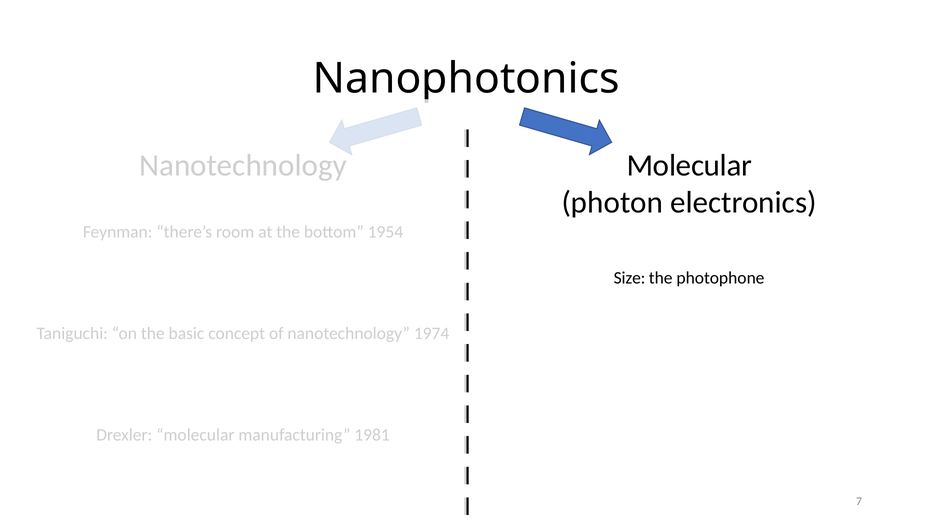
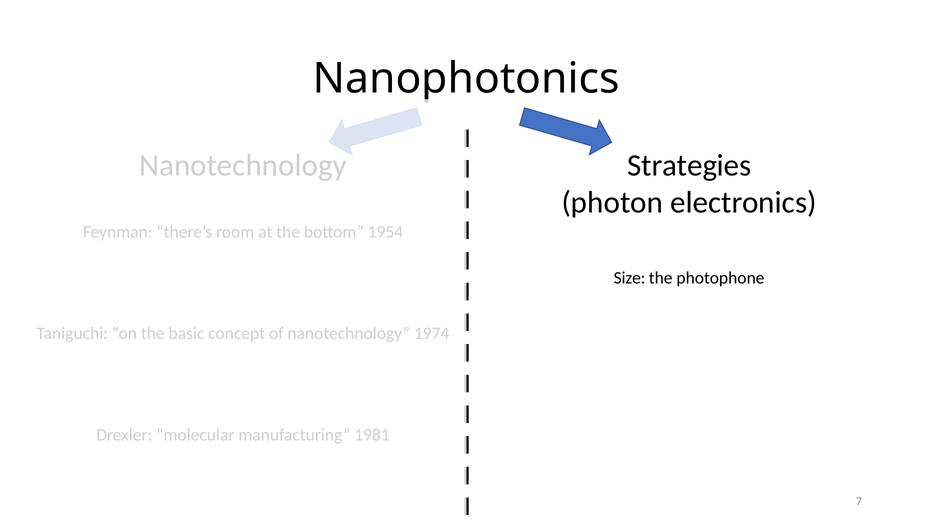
Molecular at (689, 165): Molecular -> Strategies
